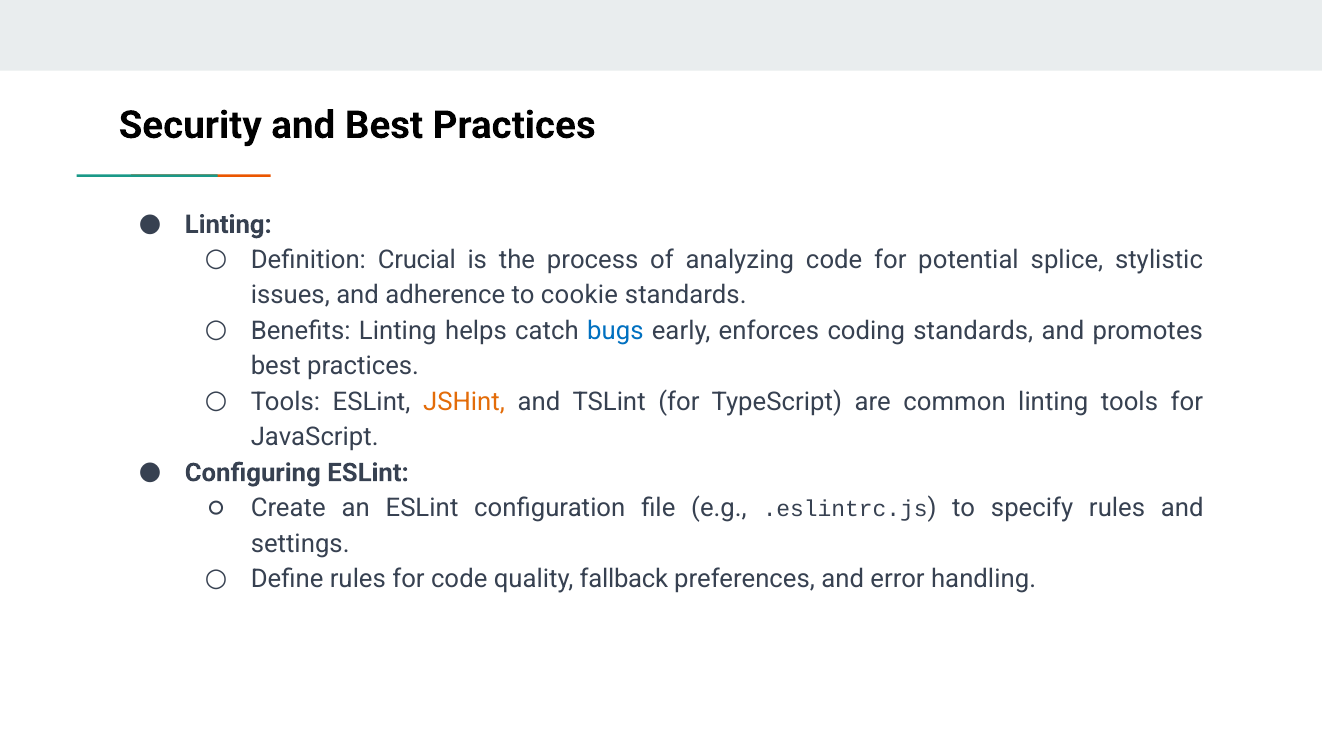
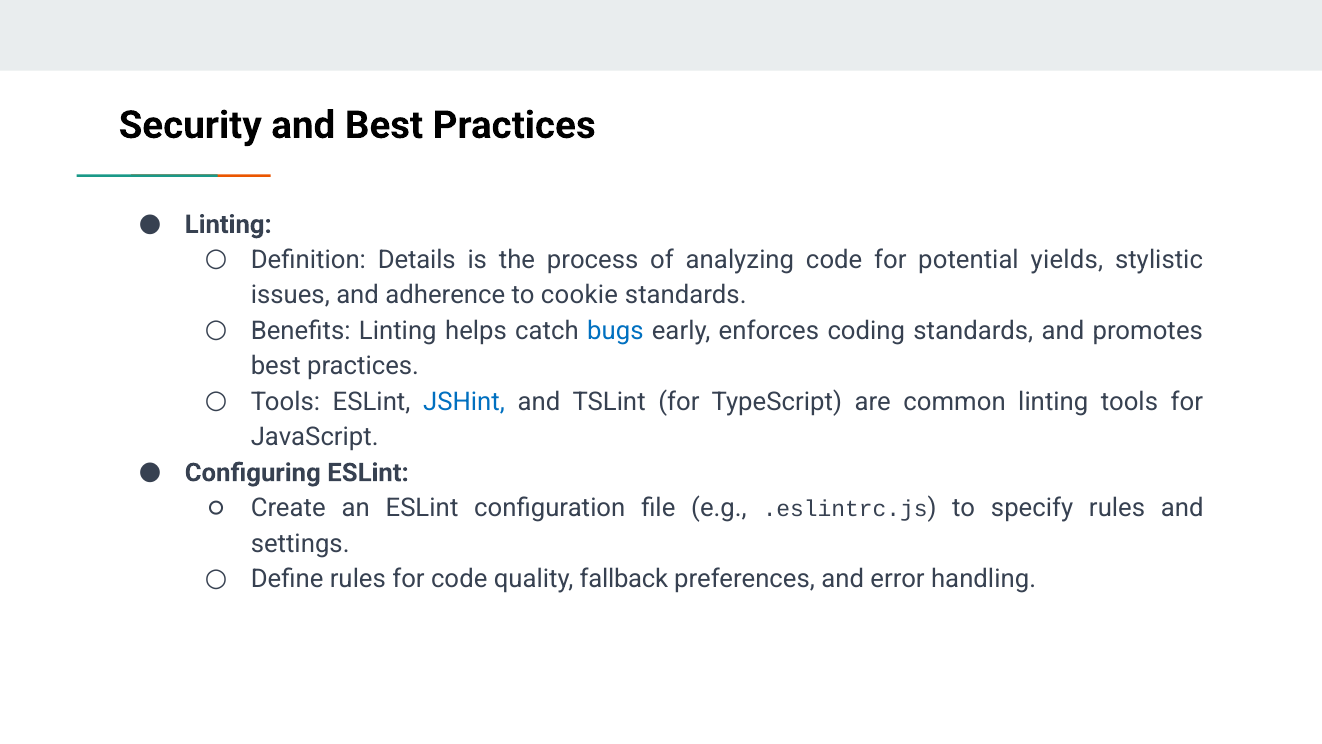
Crucial: Crucial -> Details
splice: splice -> yields
JSHint colour: orange -> blue
